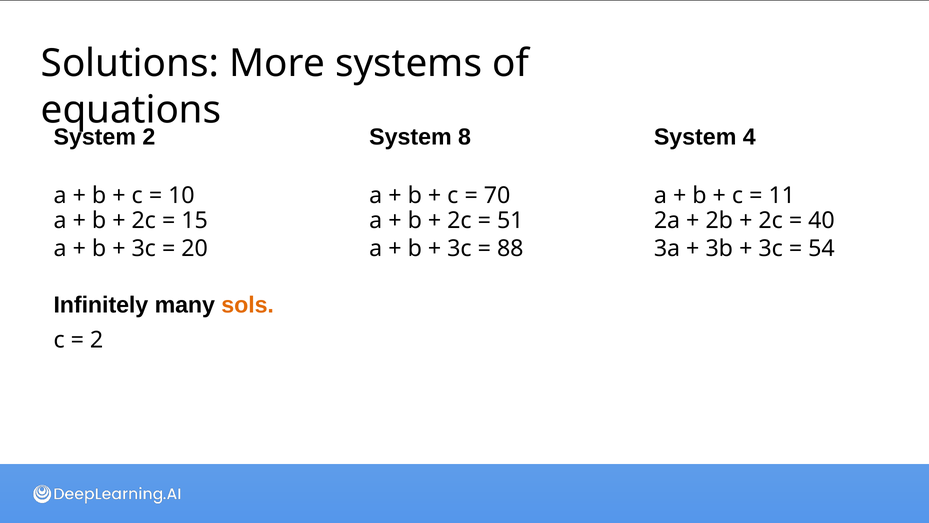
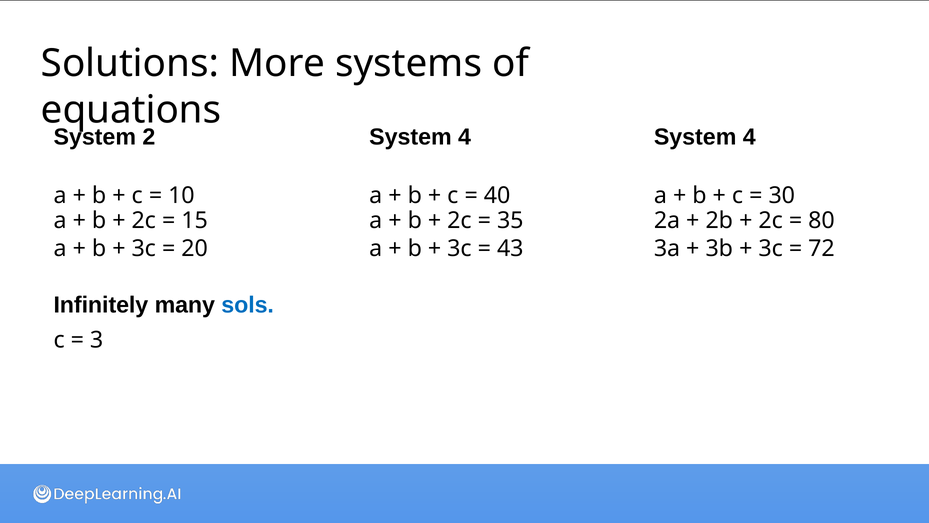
8 at (465, 137): 8 -> 4
70: 70 -> 40
11: 11 -> 30
51: 51 -> 35
40: 40 -> 80
88: 88 -> 43
54: 54 -> 72
sols colour: orange -> blue
2 at (97, 340): 2 -> 3
